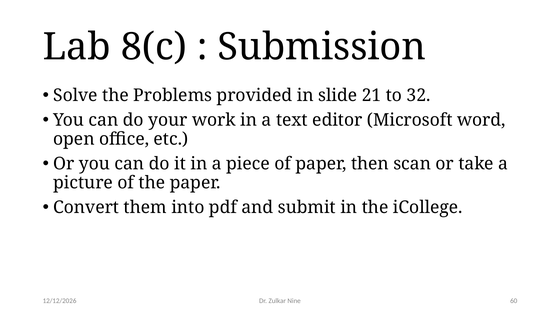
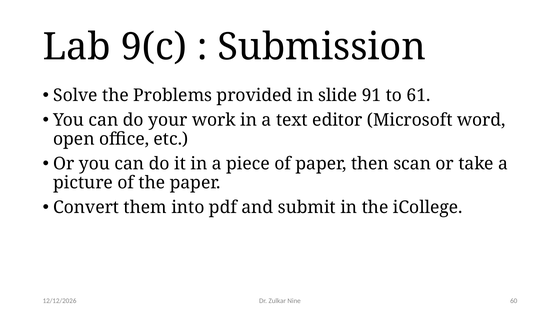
8(c: 8(c -> 9(c
21: 21 -> 91
32: 32 -> 61
